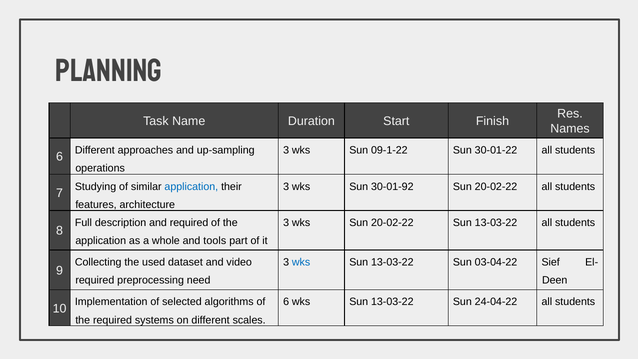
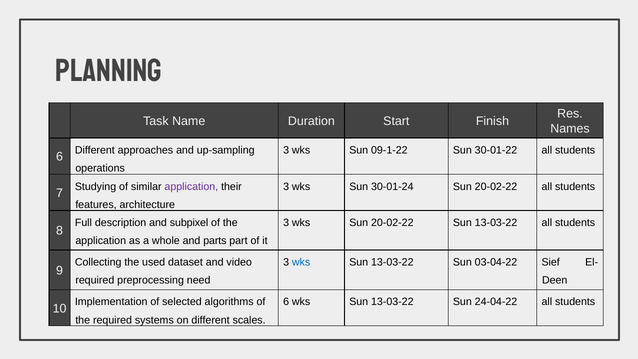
application at (191, 186) colour: blue -> purple
30-01-92: 30-01-92 -> 30-01-24
and required: required -> subpixel
tools: tools -> parts
